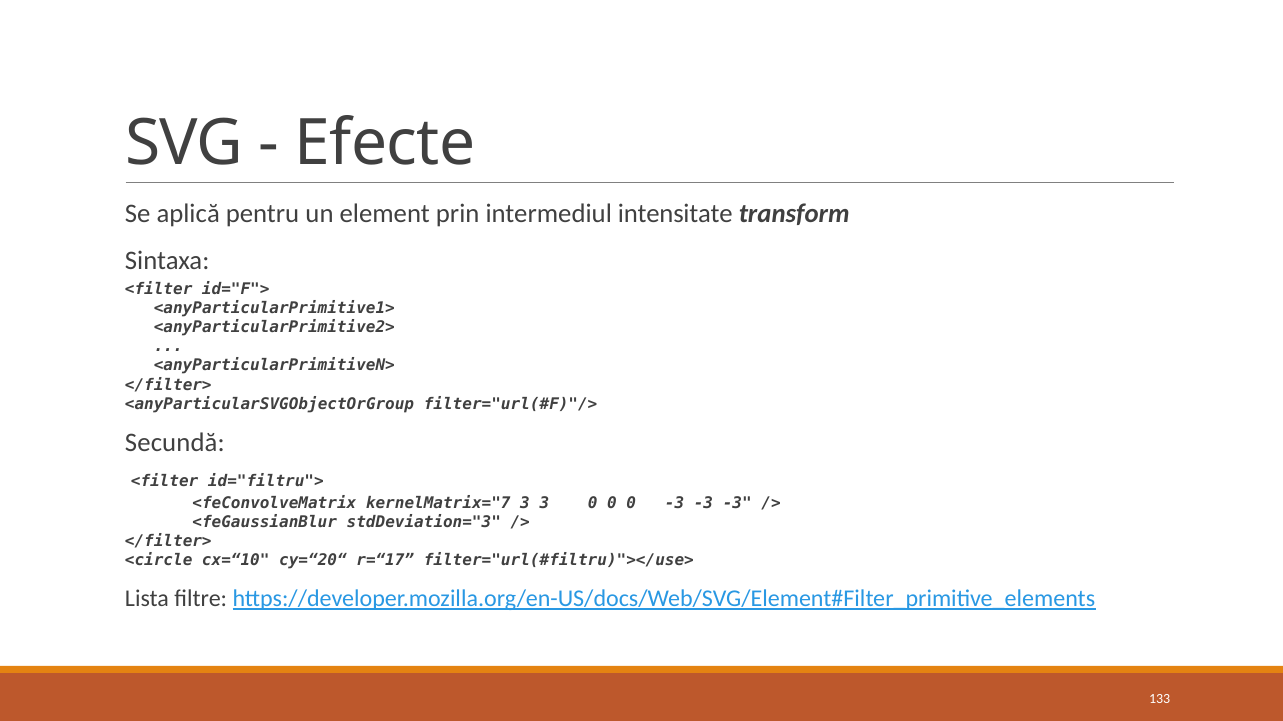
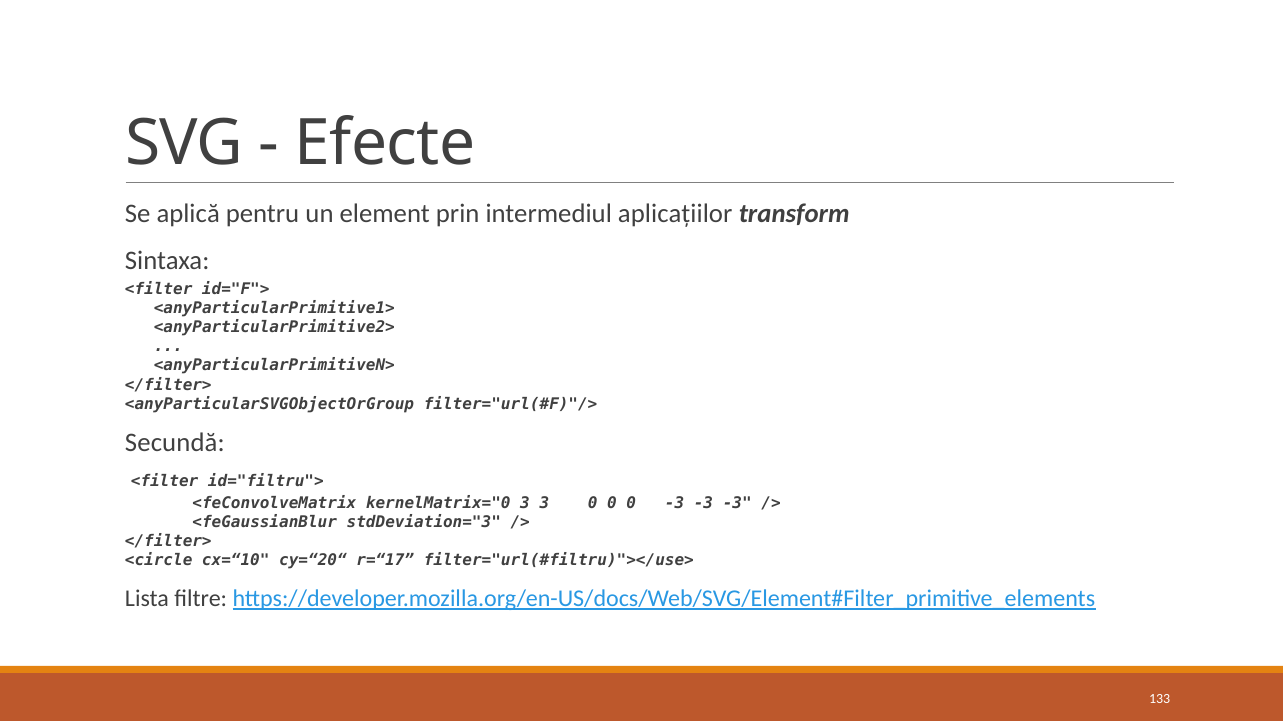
intensitate: intensitate -> aplicațiilor
kernelMatrix="7: kernelMatrix="7 -> kernelMatrix="0
